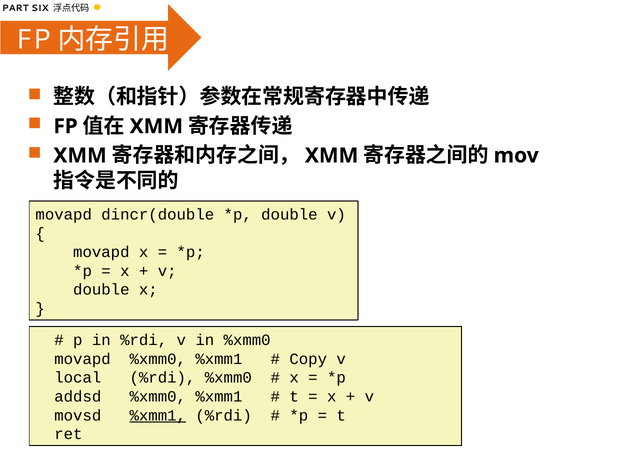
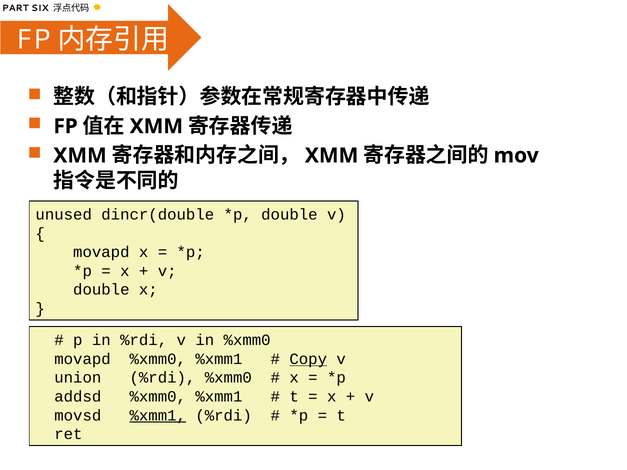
movapd at (64, 215): movapd -> unused
Copy underline: none -> present
local: local -> union
